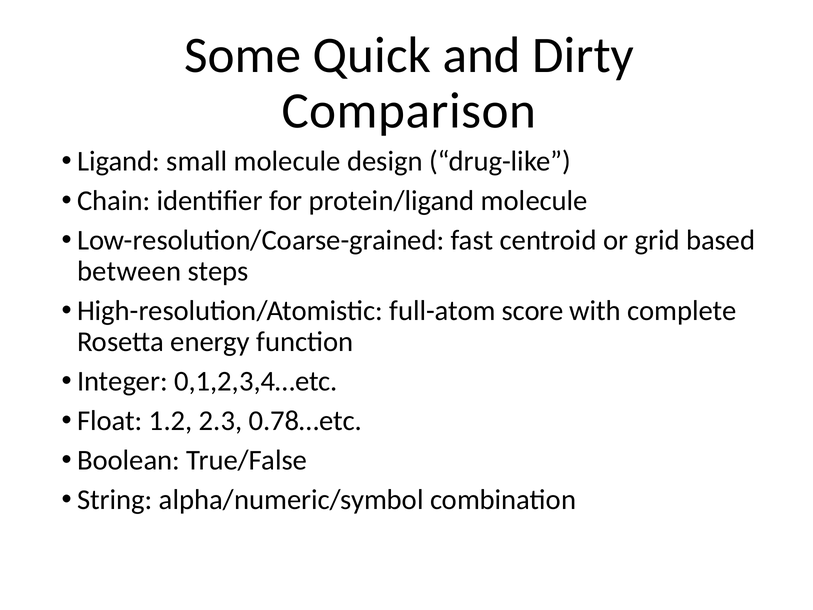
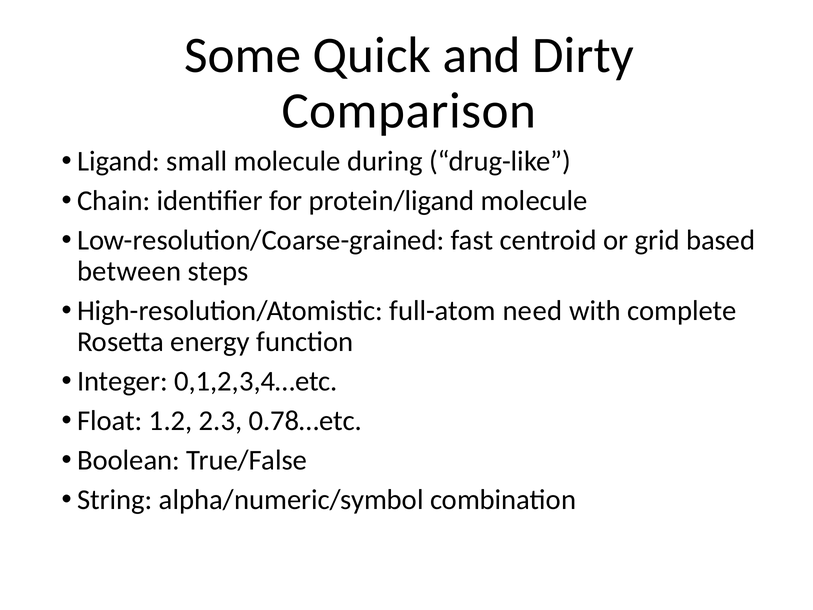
design: design -> during
score: score -> need
